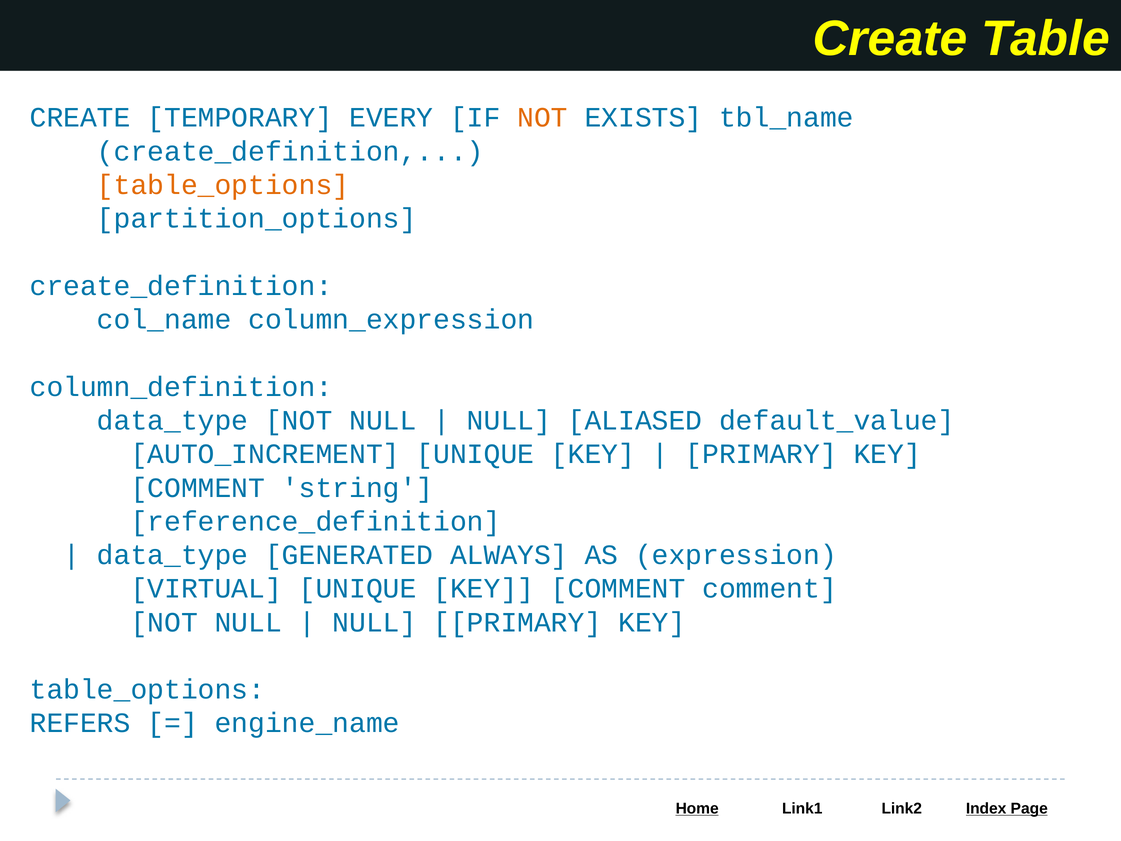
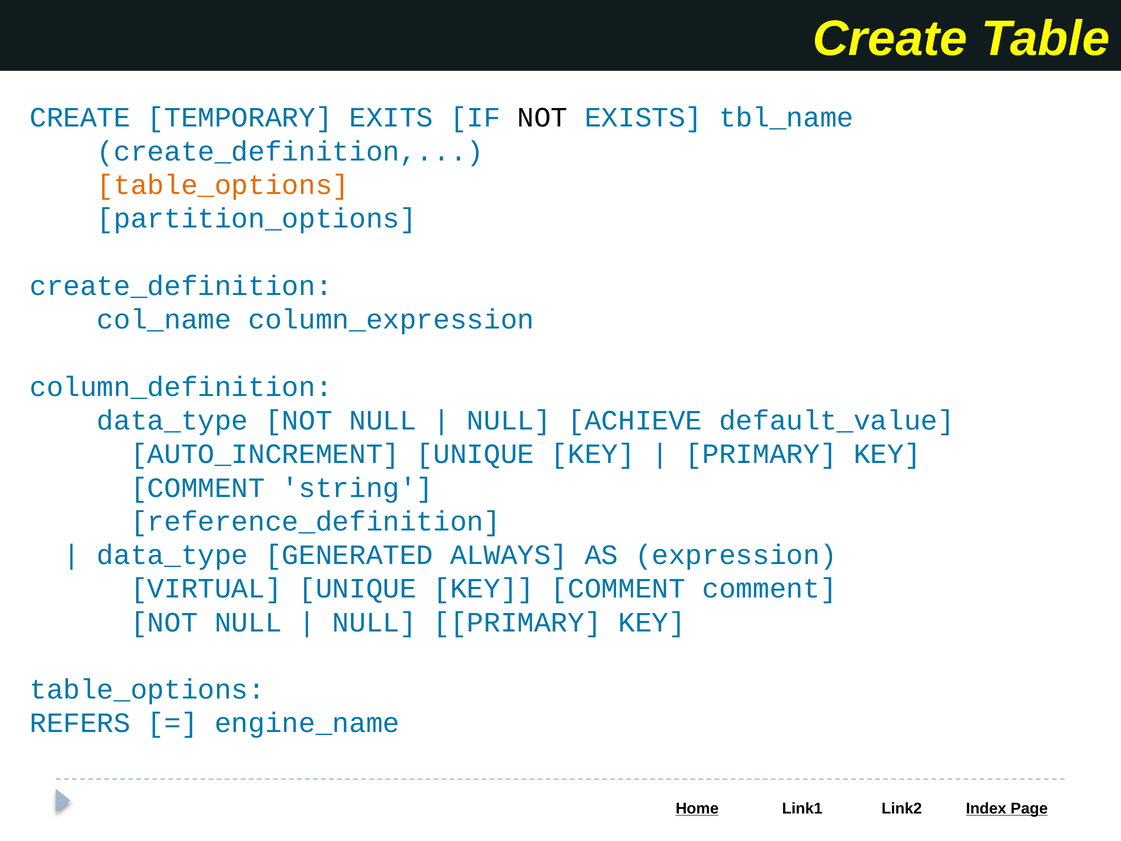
EVERY: EVERY -> EXITS
NOT at (543, 118) colour: orange -> black
ALIASED: ALIASED -> ACHIEVE
